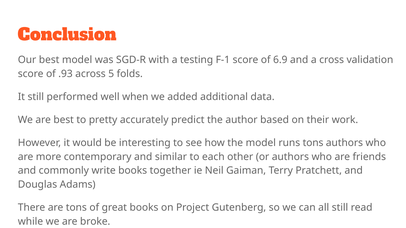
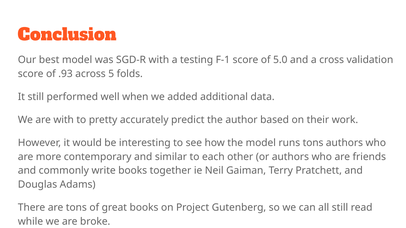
6.9: 6.9 -> 5.0
are best: best -> with
